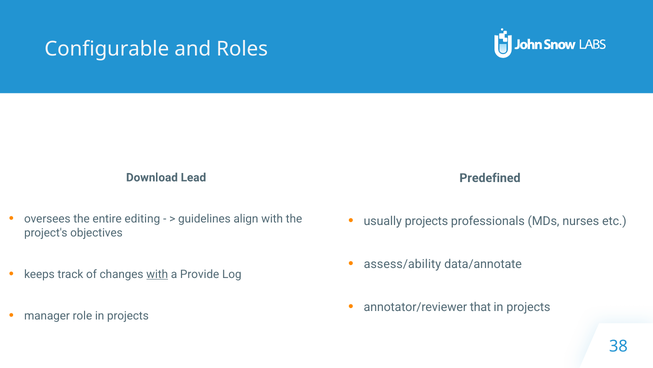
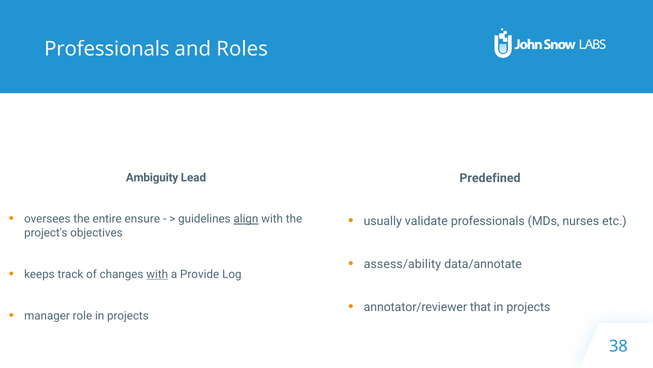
Configurable at (107, 49): Configurable -> Professionals
Download: Download -> Ambiguity
editing: editing -> ensure
align underline: none -> present
usually projects: projects -> validate
